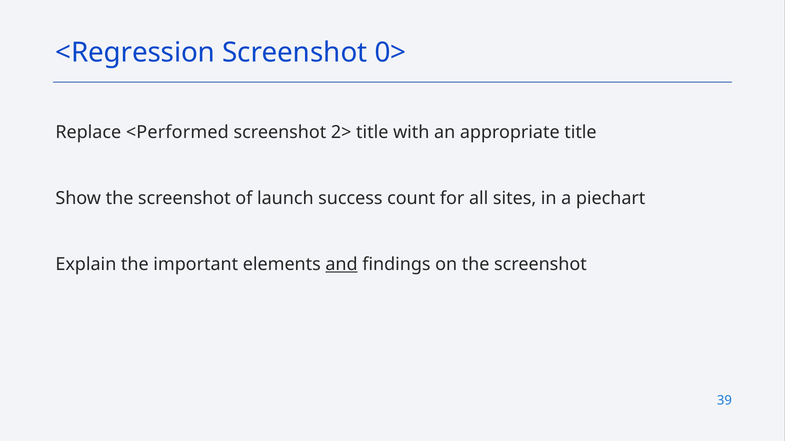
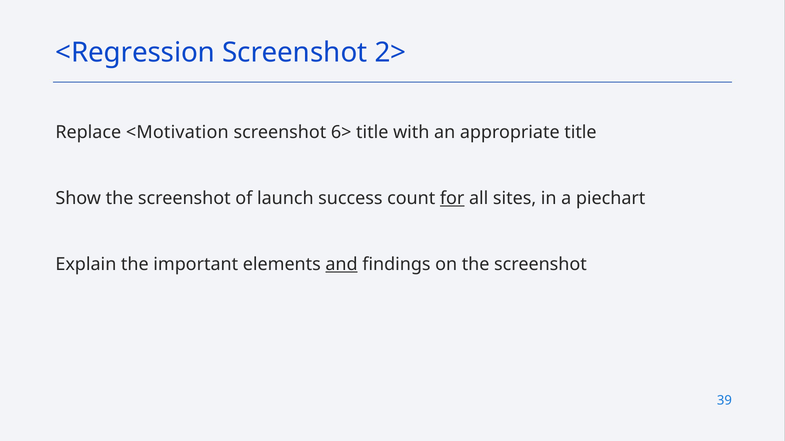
0>: 0> -> 2>
<Performed: <Performed -> <Motivation
2>: 2> -> 6>
for underline: none -> present
